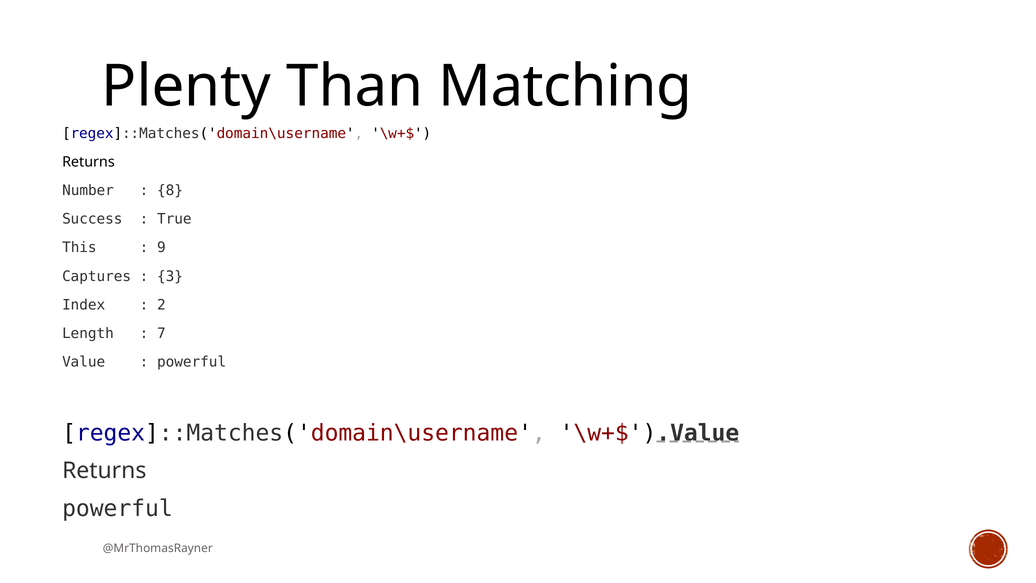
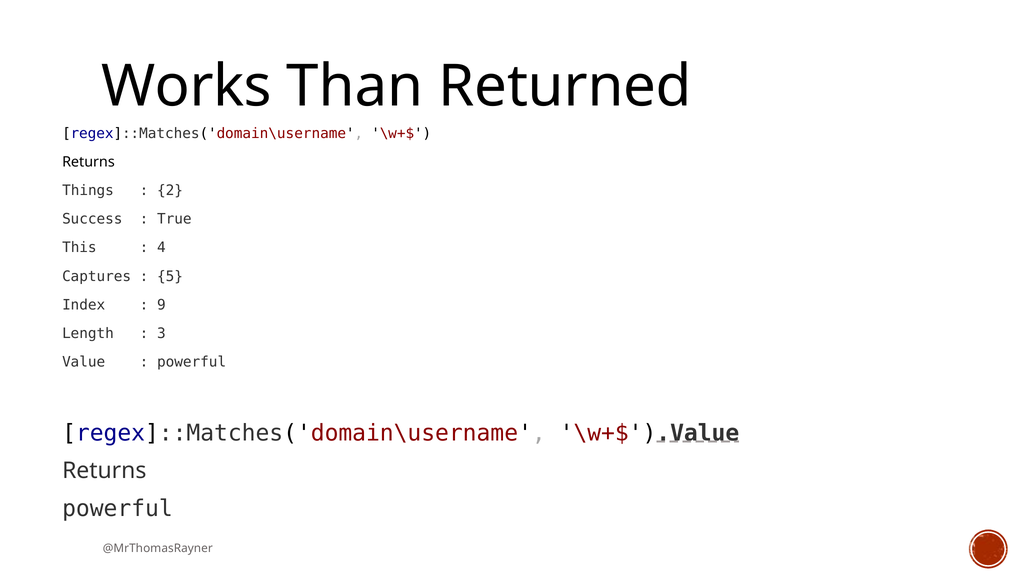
Plenty: Plenty -> Works
Matching: Matching -> Returned
Number: Number -> Things
8: 8 -> 2
9: 9 -> 4
3: 3 -> 5
2: 2 -> 9
7: 7 -> 3
